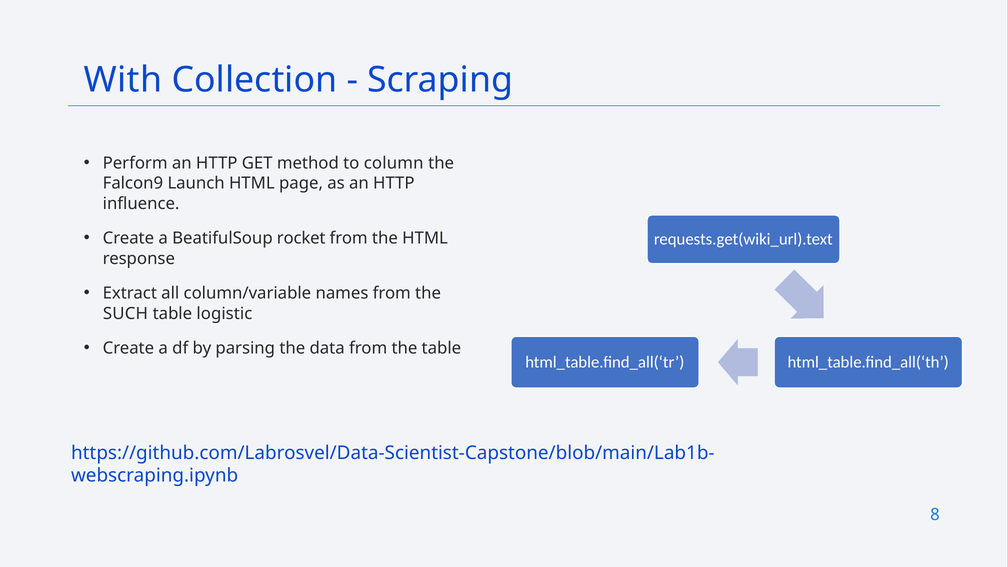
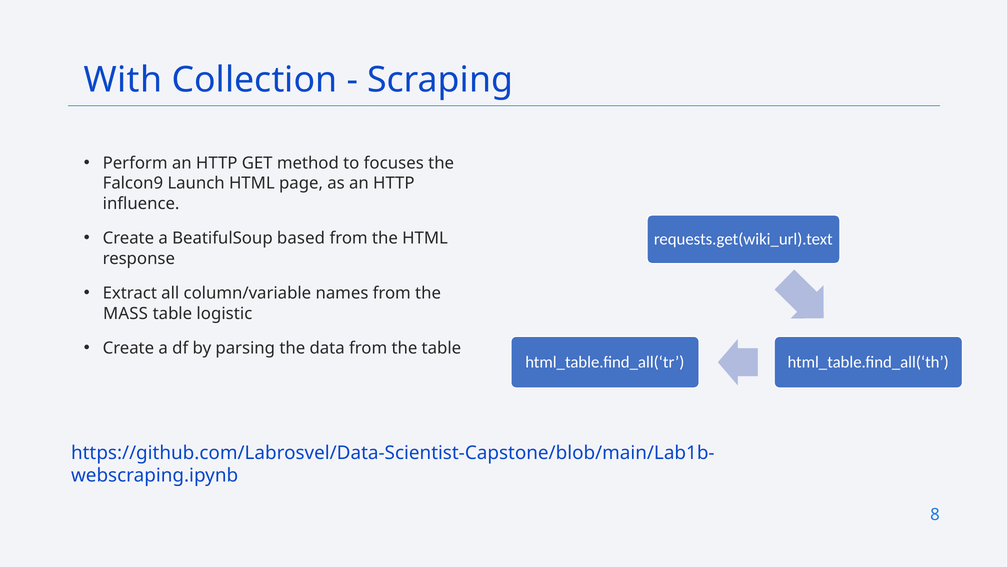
column: column -> focuses
rocket: rocket -> based
SUCH: SUCH -> MASS
